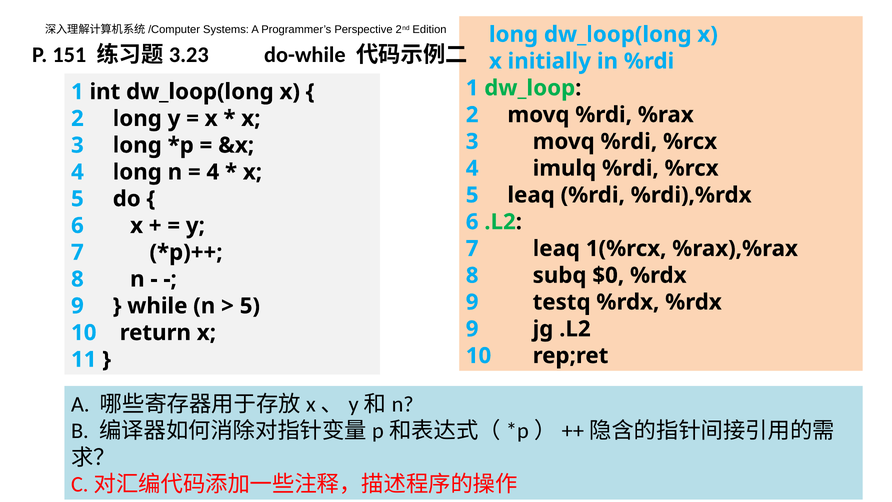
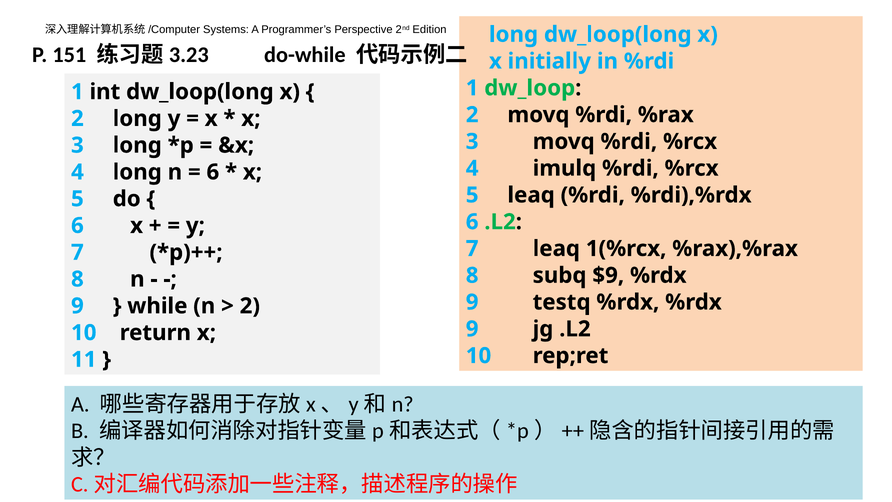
4 at (213, 172): 4 -> 6
$0: $0 -> $9
5 at (250, 306): 5 -> 2
